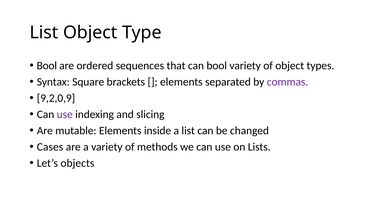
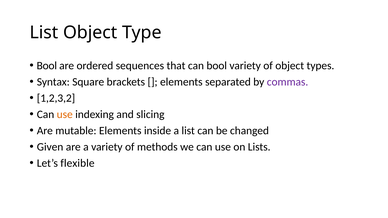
9,2,0,9: 9,2,0,9 -> 1,2,3,2
use at (65, 114) colour: purple -> orange
Cases: Cases -> Given
objects: objects -> flexible
